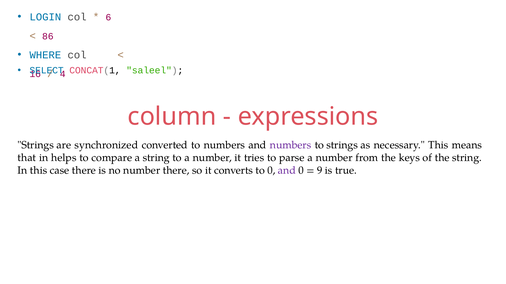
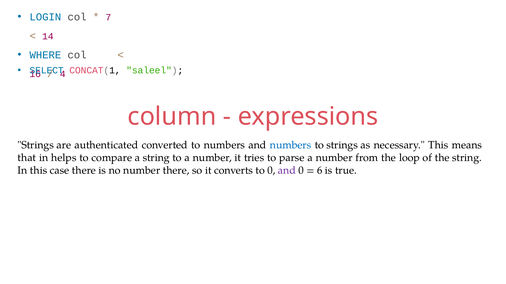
6: 6 -> 7
86: 86 -> 14
synchronized: synchronized -> authenticated
numbers at (291, 145) colour: purple -> blue
keys: keys -> loop
9: 9 -> 6
